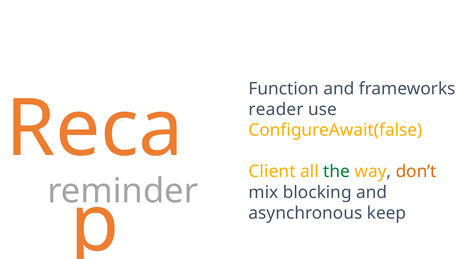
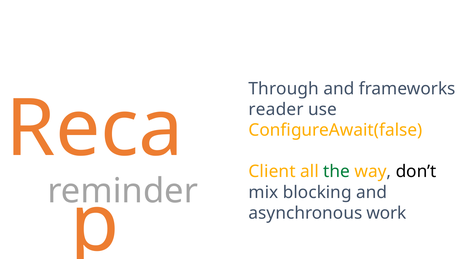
Function: Function -> Through
don’t colour: orange -> black
keep: keep -> work
